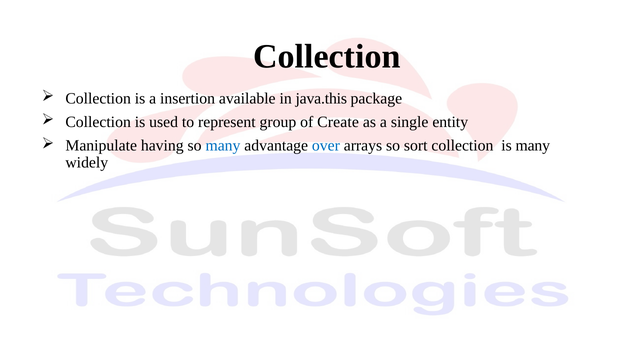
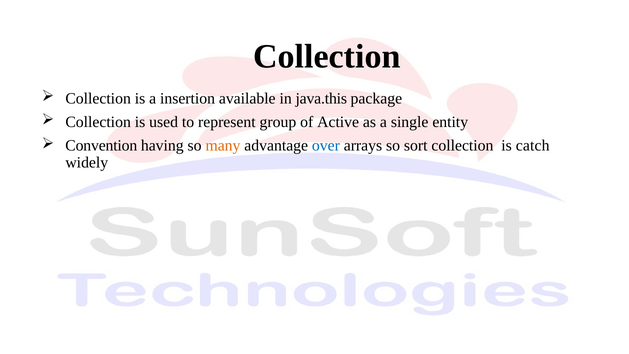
Create: Create -> Active
Manipulate: Manipulate -> Convention
many at (223, 146) colour: blue -> orange
is many: many -> catch
